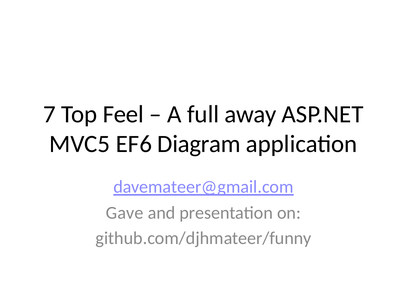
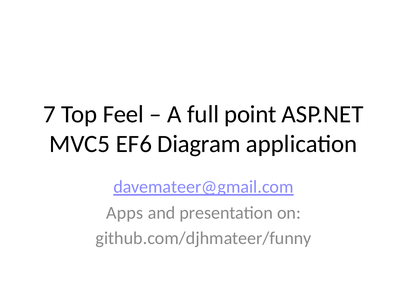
away: away -> point
Gave: Gave -> Apps
